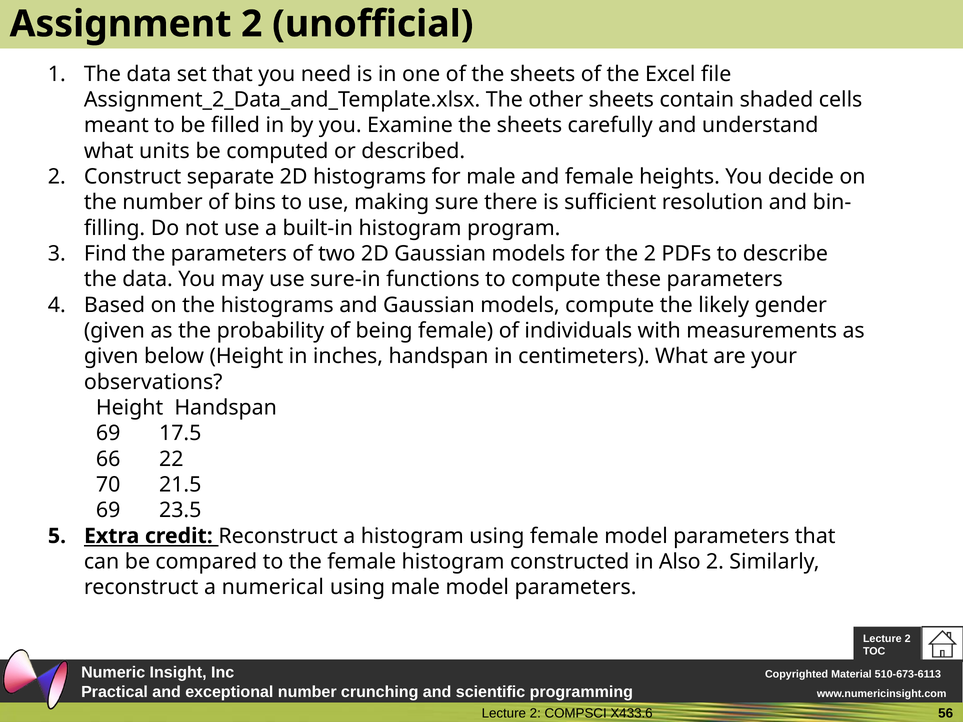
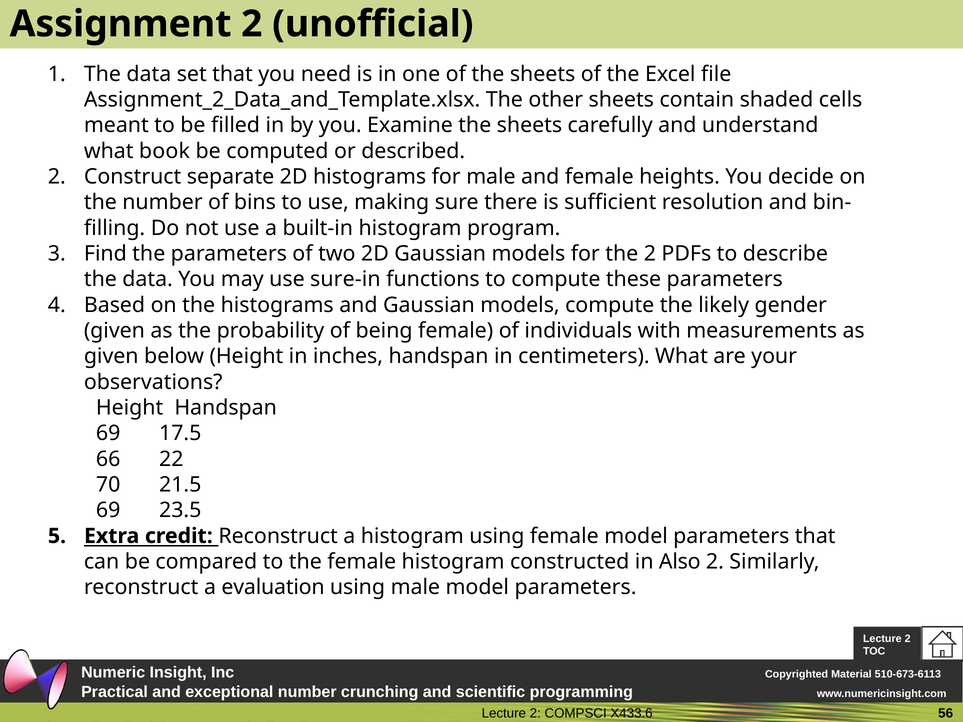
units: units -> book
numerical: numerical -> evaluation
